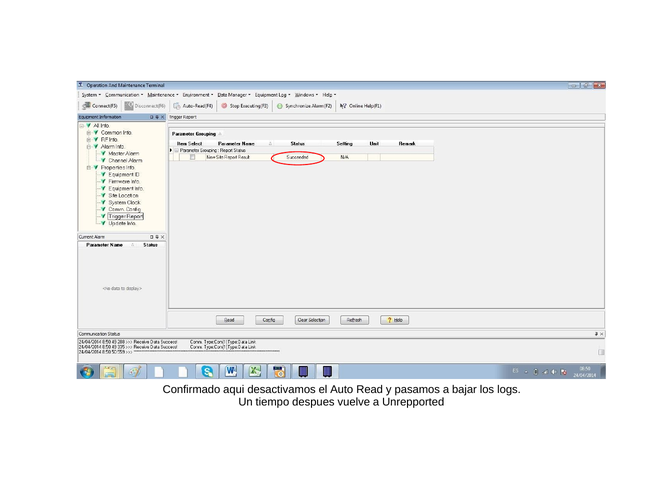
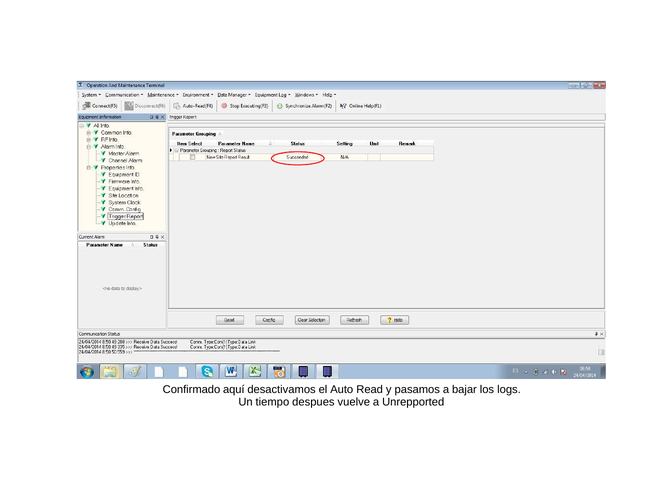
aqui: aqui -> aquí
